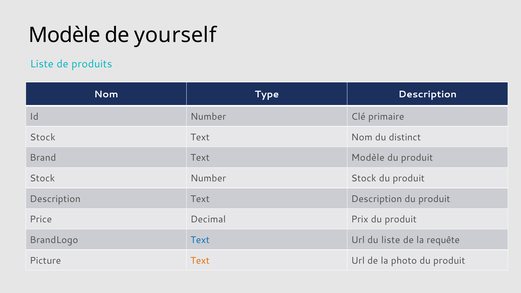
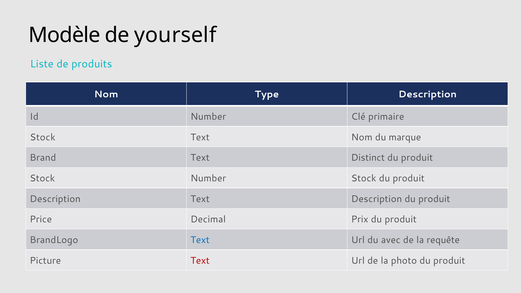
distinct: distinct -> marque
Text Modèle: Modèle -> Distinct
du liste: liste -> avec
Text at (200, 261) colour: orange -> red
